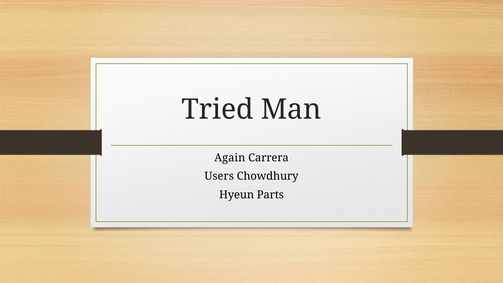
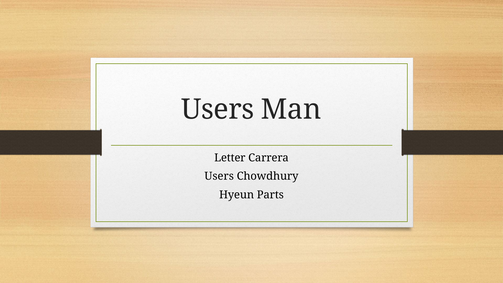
Tried at (217, 110): Tried -> Users
Again: Again -> Letter
